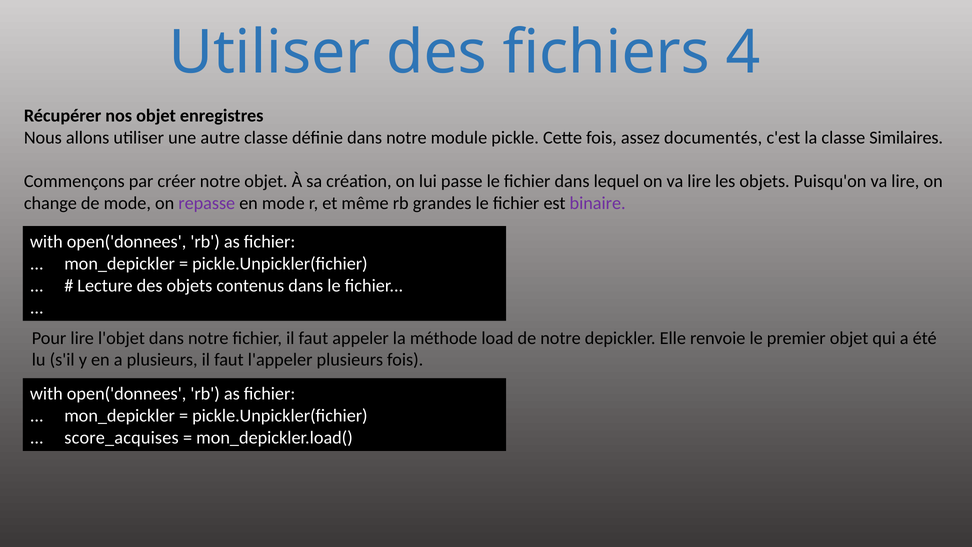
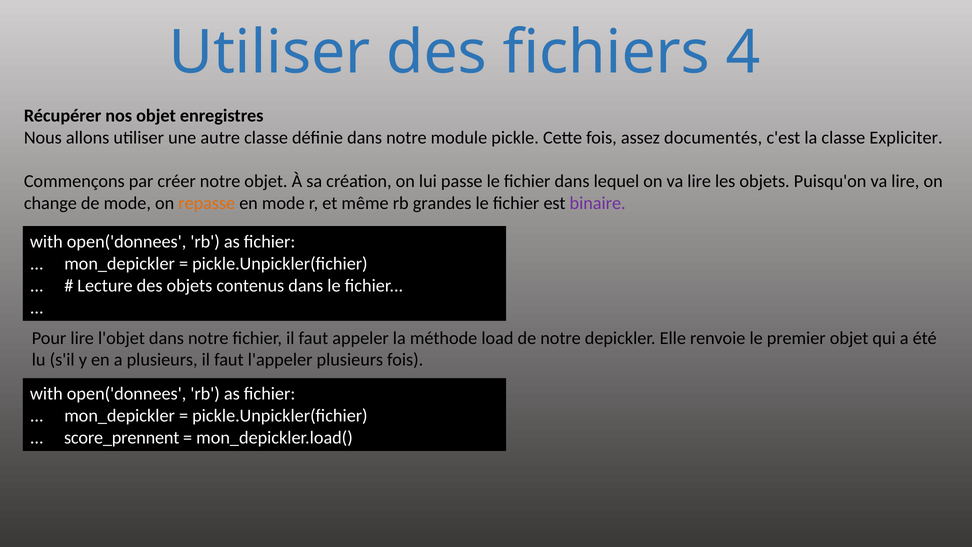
Similaires: Similaires -> Expliciter
repasse colour: purple -> orange
score_acquises: score_acquises -> score_prennent
